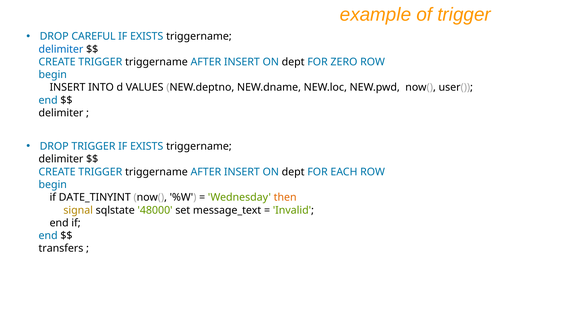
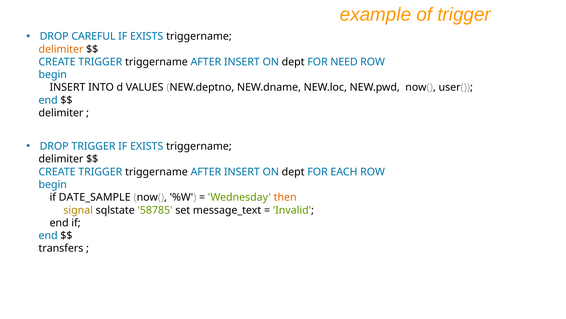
delimiter at (61, 49) colour: blue -> orange
ZERO: ZERO -> NEED
DATE_TINYINT: DATE_TINYINT -> DATE_SAMPLE
48000: 48000 -> 58785
